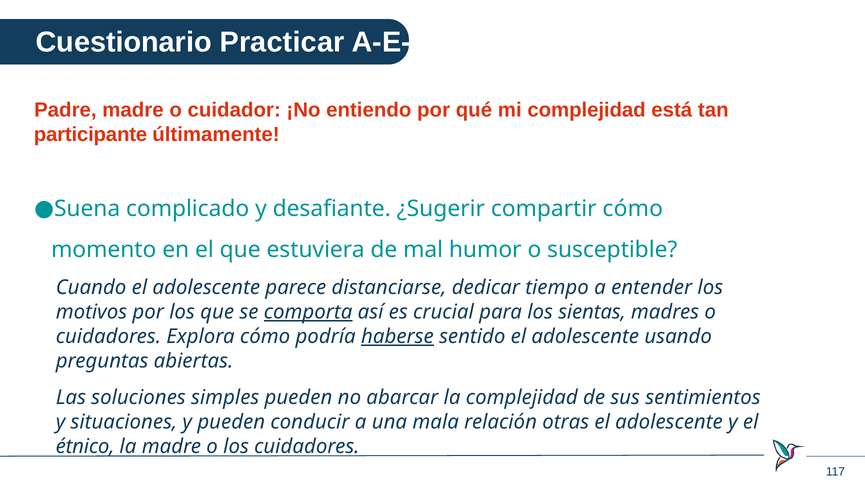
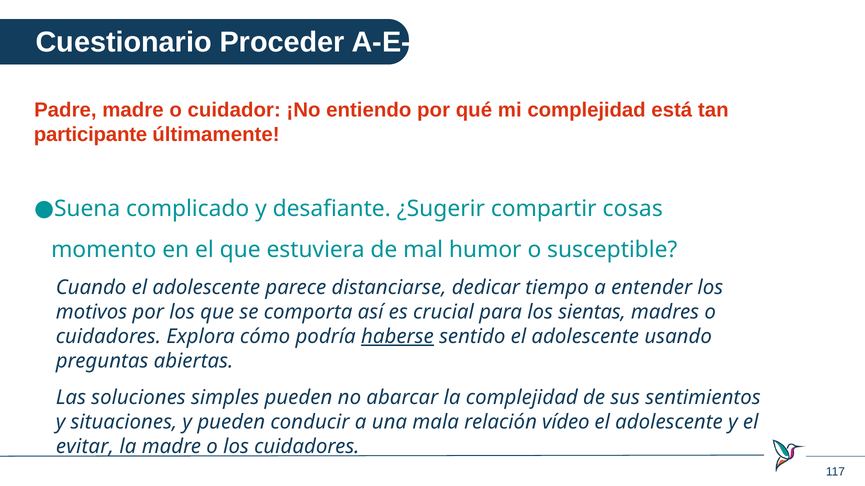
Practicar: Practicar -> Proceder
compartir cómo: cómo -> cosas
comporta underline: present -> none
otras: otras -> vídeo
étnico: étnico -> evitar
